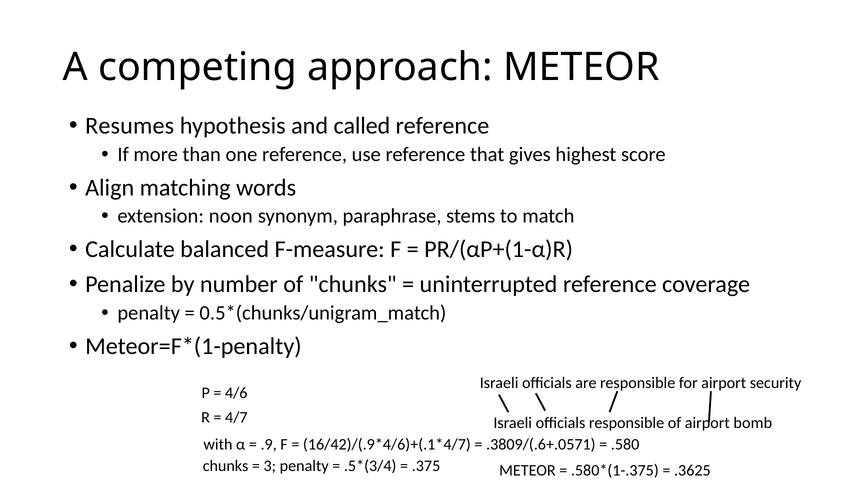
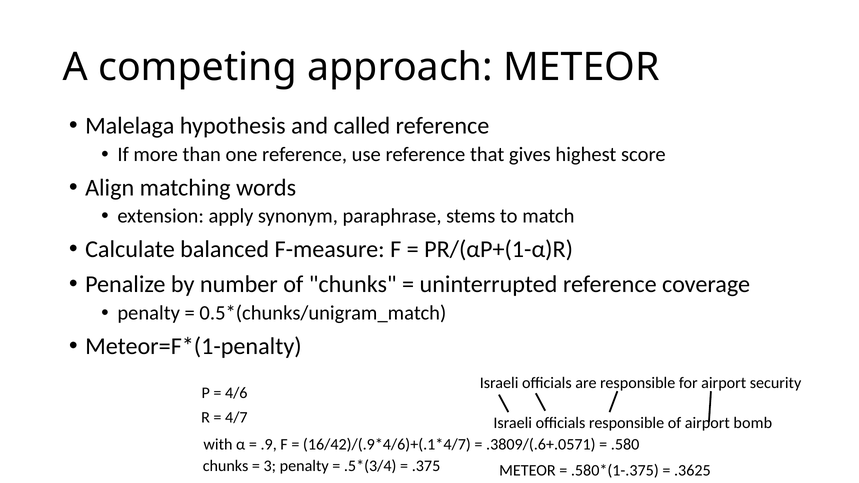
Resumes: Resumes -> Malelaga
noon: noon -> apply
